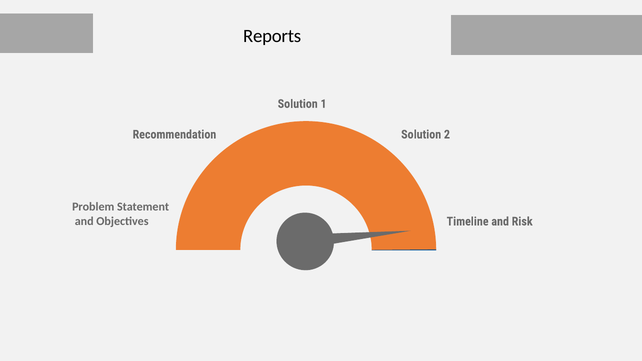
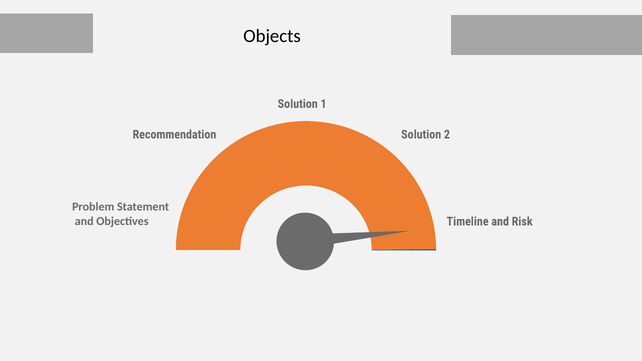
Reports: Reports -> Objects
